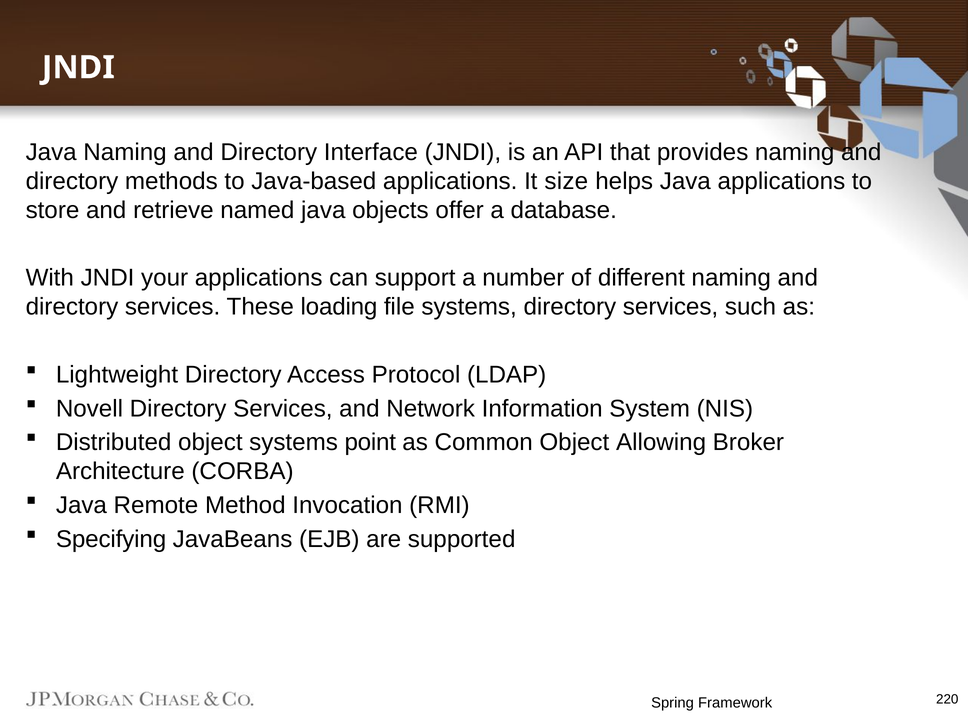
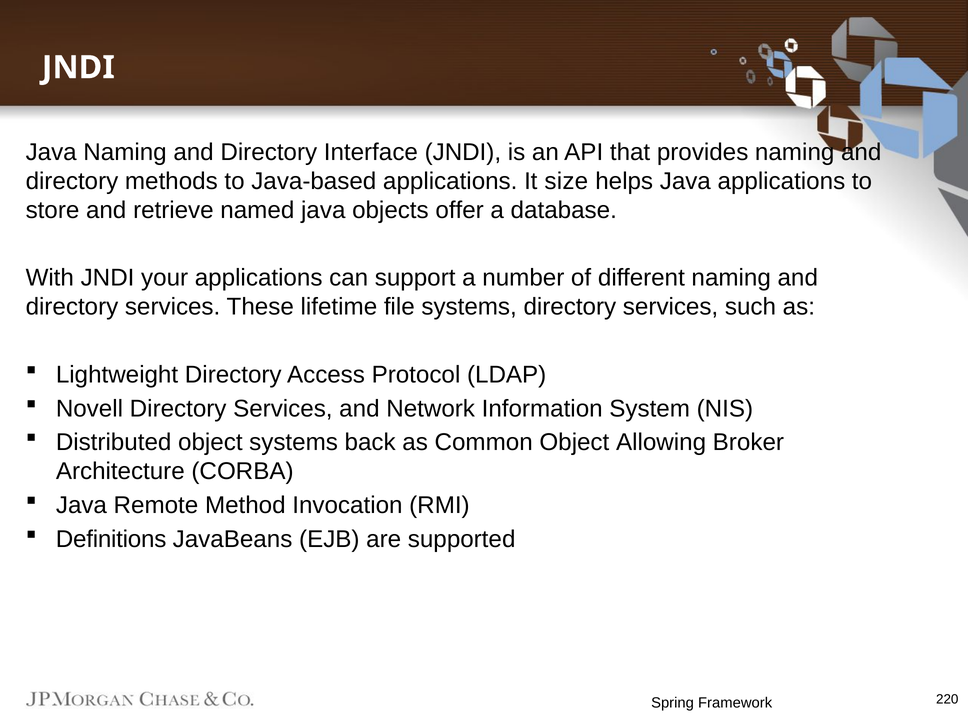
loading: loading -> lifetime
point: point -> back
Specifying: Specifying -> Definitions
